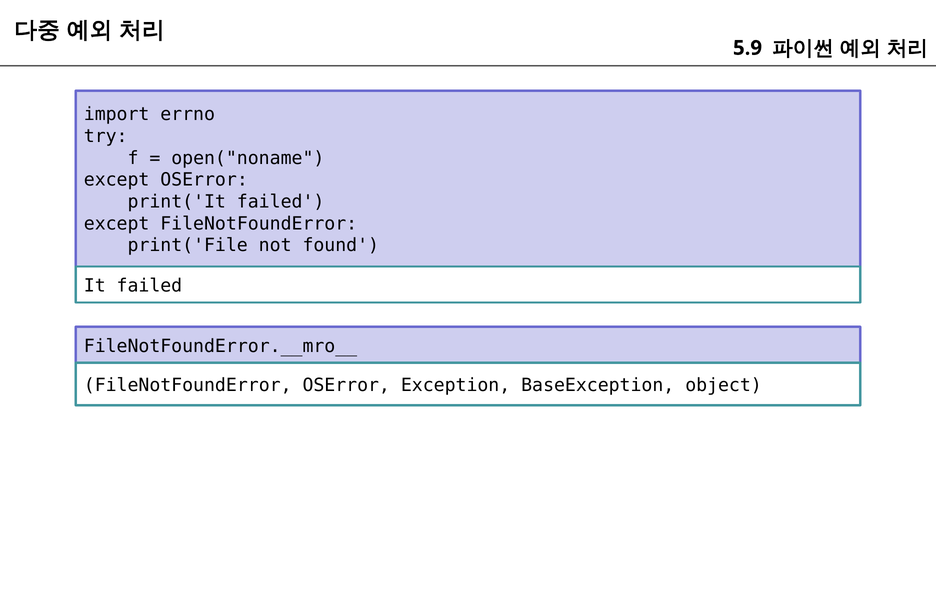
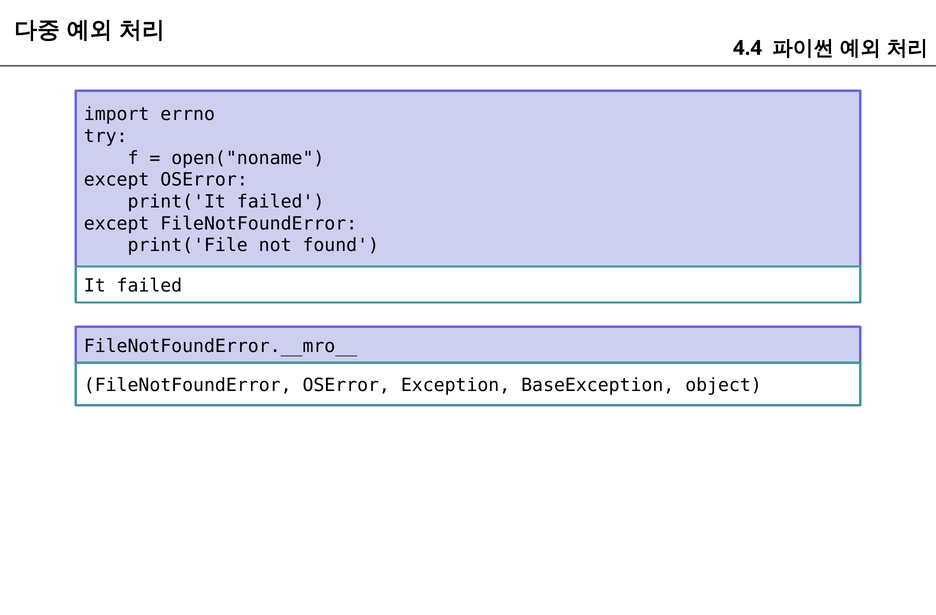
5.9: 5.9 -> 4.4
